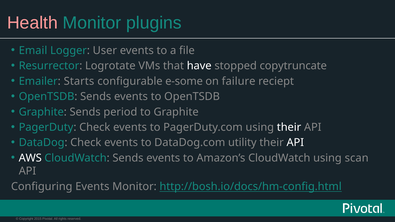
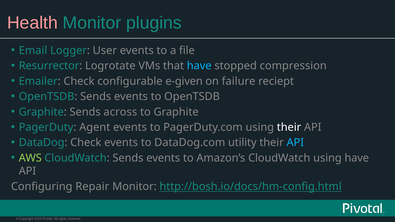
have at (199, 66) colour: white -> light blue
copytruncate: copytruncate -> compression
Emailer Starts: Starts -> Check
e-some: e-some -> e-given
period: period -> across
PagerDuty Check: Check -> Agent
API at (295, 143) colour: white -> light blue
AWS colour: white -> light green
using scan: scan -> have
Configuring Events: Events -> Repair
